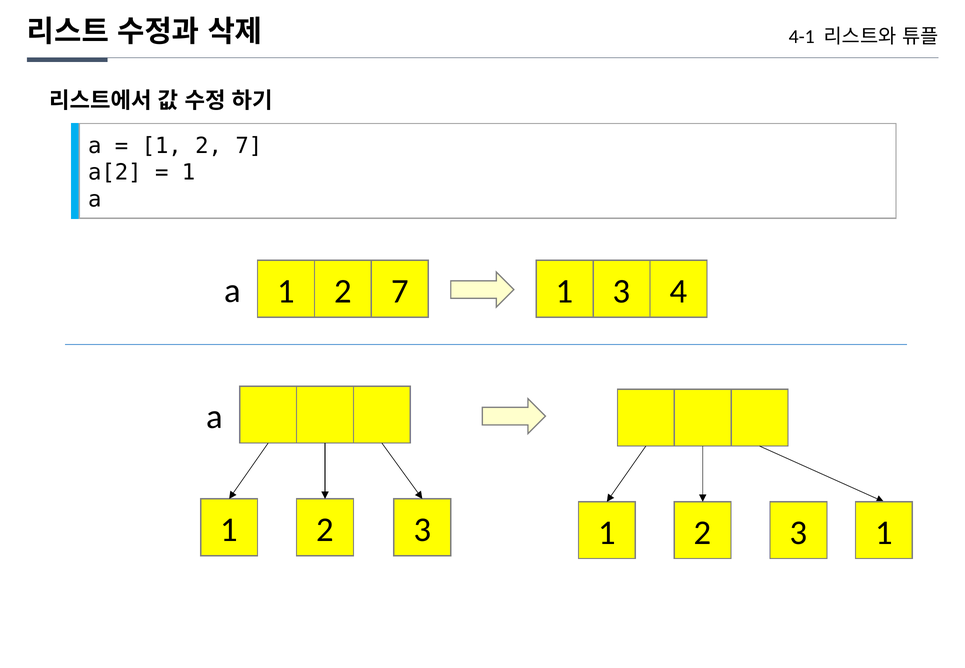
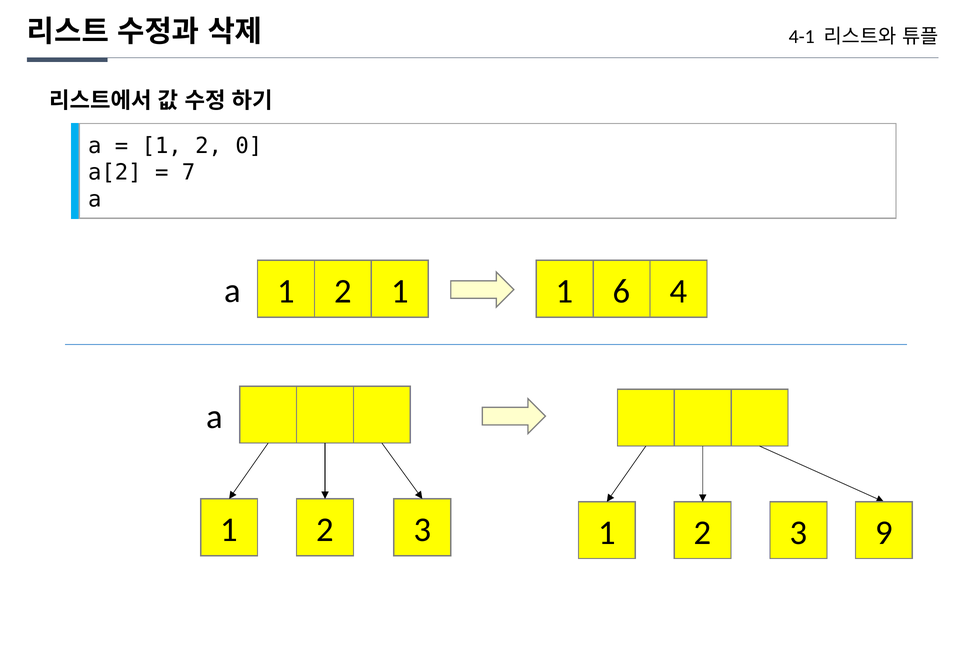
7 at (249, 146): 7 -> 0
1 at (189, 172): 1 -> 7
1 3: 3 -> 6
7 at (400, 291): 7 -> 1
1 at (884, 533): 1 -> 9
